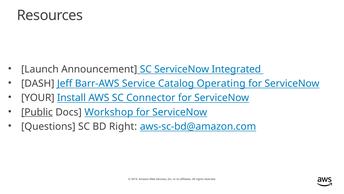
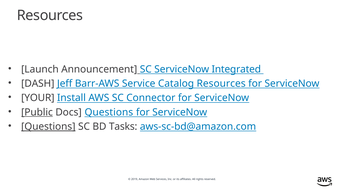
Catalog Operating: Operating -> Resources
Docs Workshop: Workshop -> Questions
Questions at (48, 126) underline: none -> present
Right: Right -> Tasks
